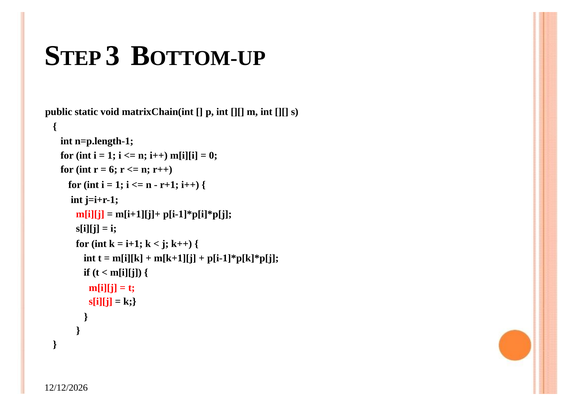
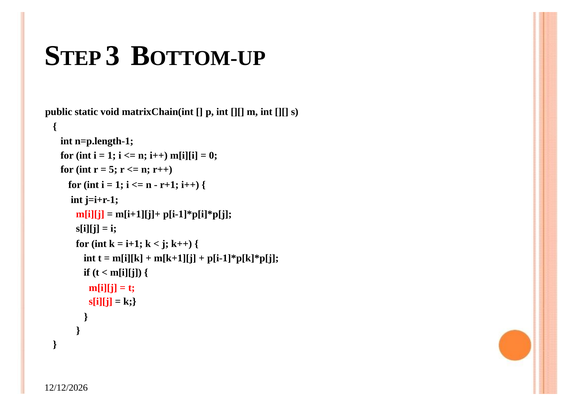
6: 6 -> 5
